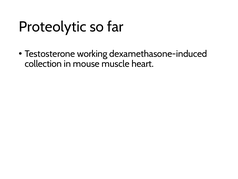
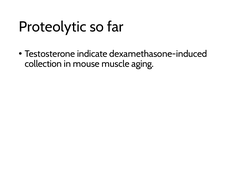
working: working -> indicate
heart: heart -> aging
